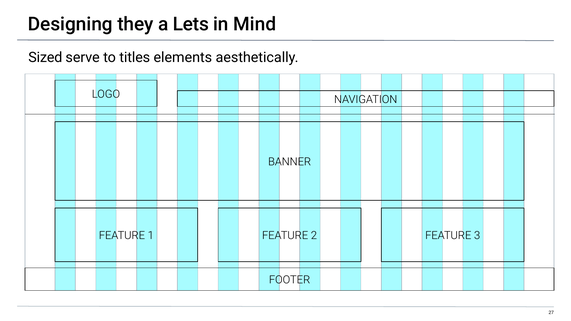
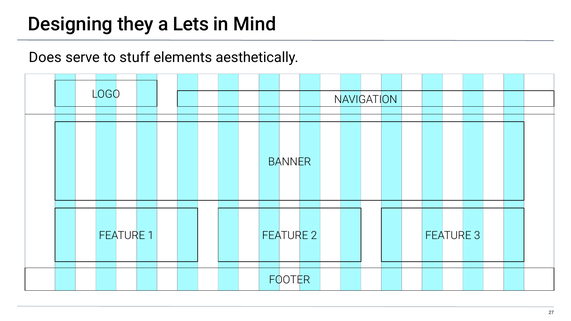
Sized: Sized -> Does
titles: titles -> stuff
